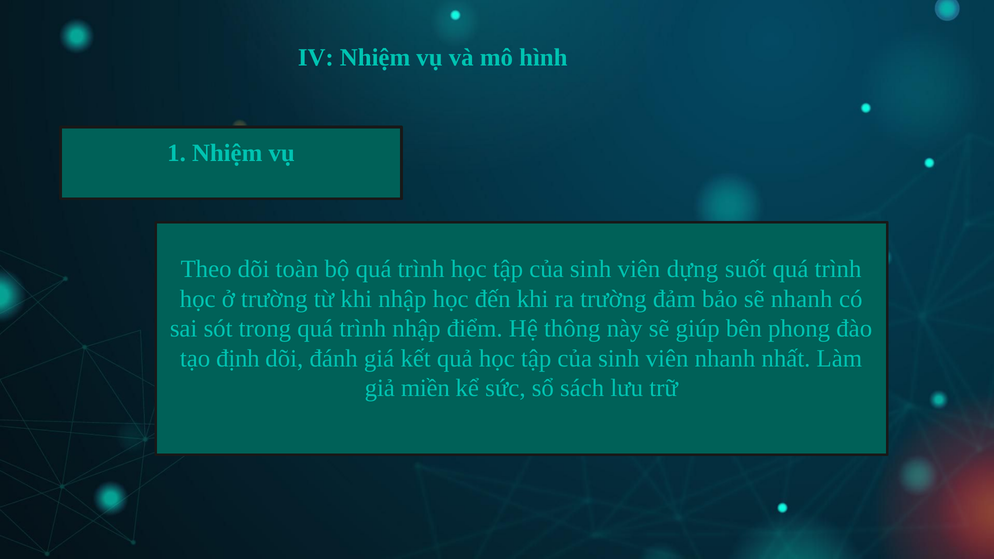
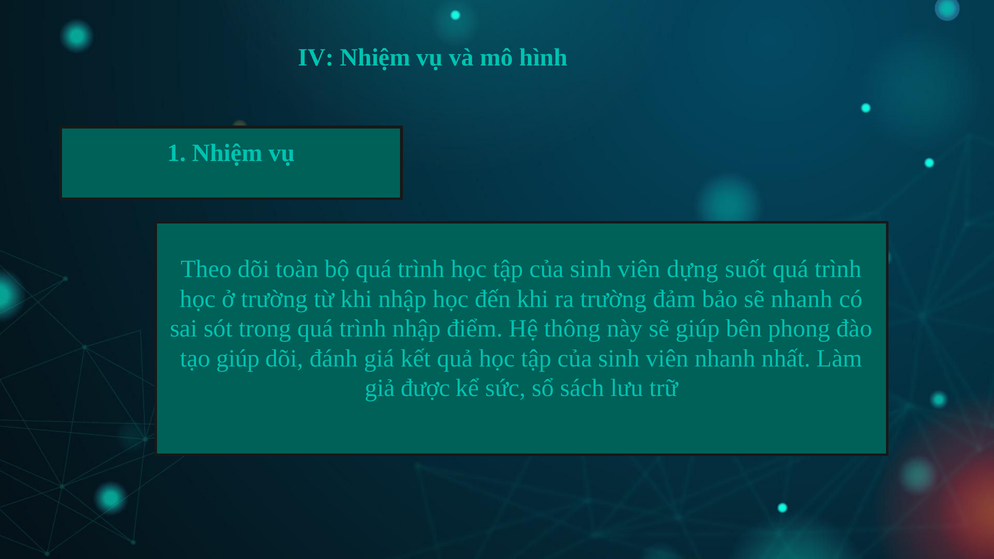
tạo định: định -> giúp
miền: miền -> được
